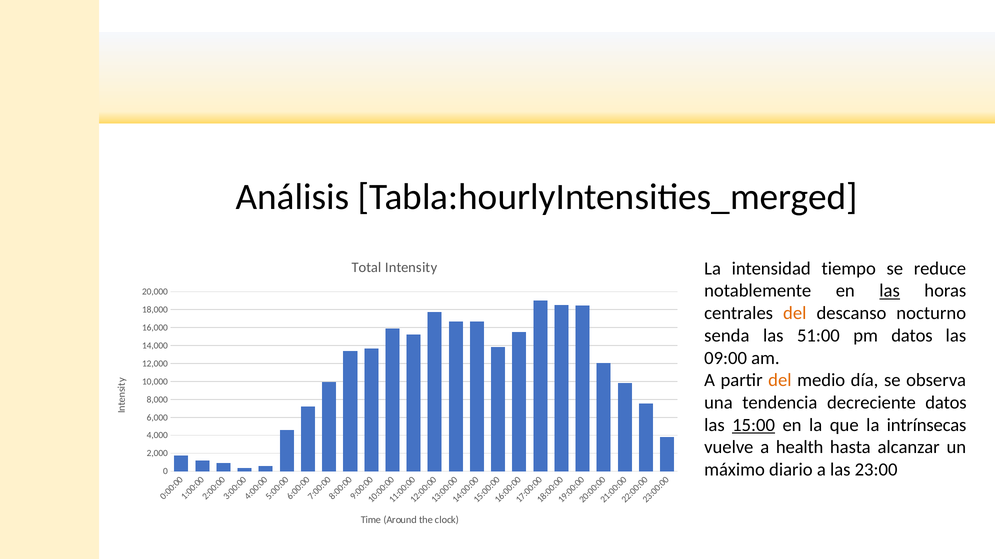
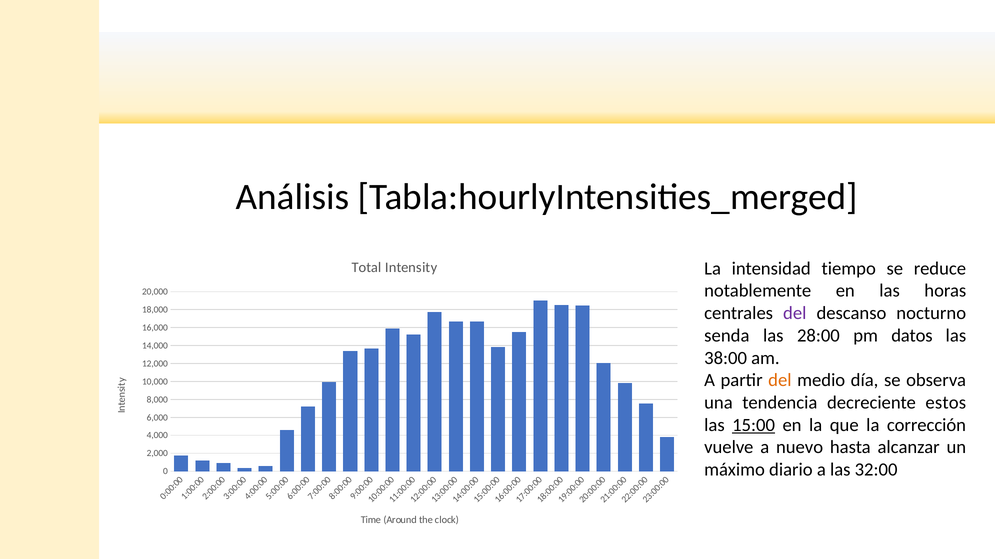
las at (890, 291) underline: present -> none
del at (795, 314) colour: orange -> purple
51:00: 51:00 -> 28:00
09:00: 09:00 -> 38:00
decreciente datos: datos -> estos
intrínsecas: intrínsecas -> corrección
health: health -> nuevo
23:00: 23:00 -> 32:00
